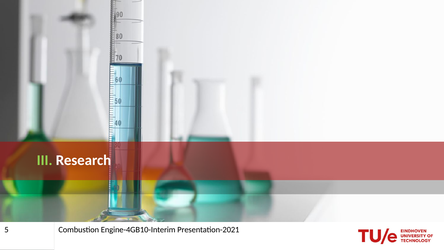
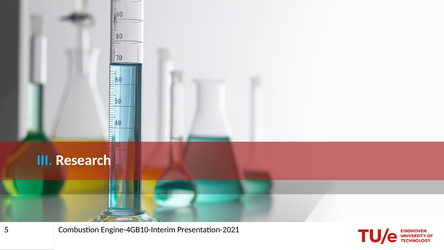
III colour: light green -> light blue
